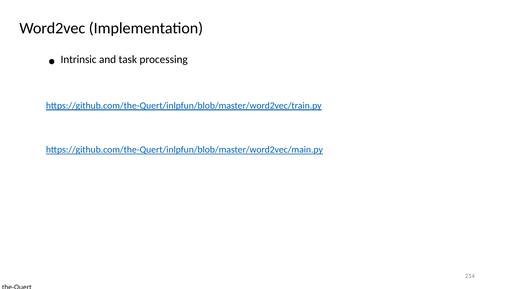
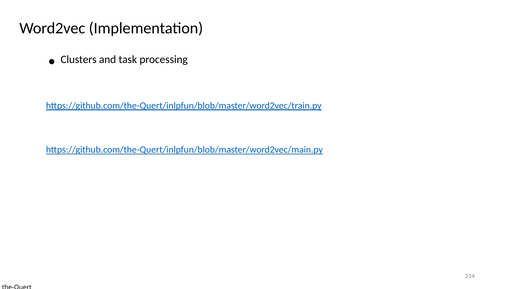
Intrinsic: Intrinsic -> Clusters
